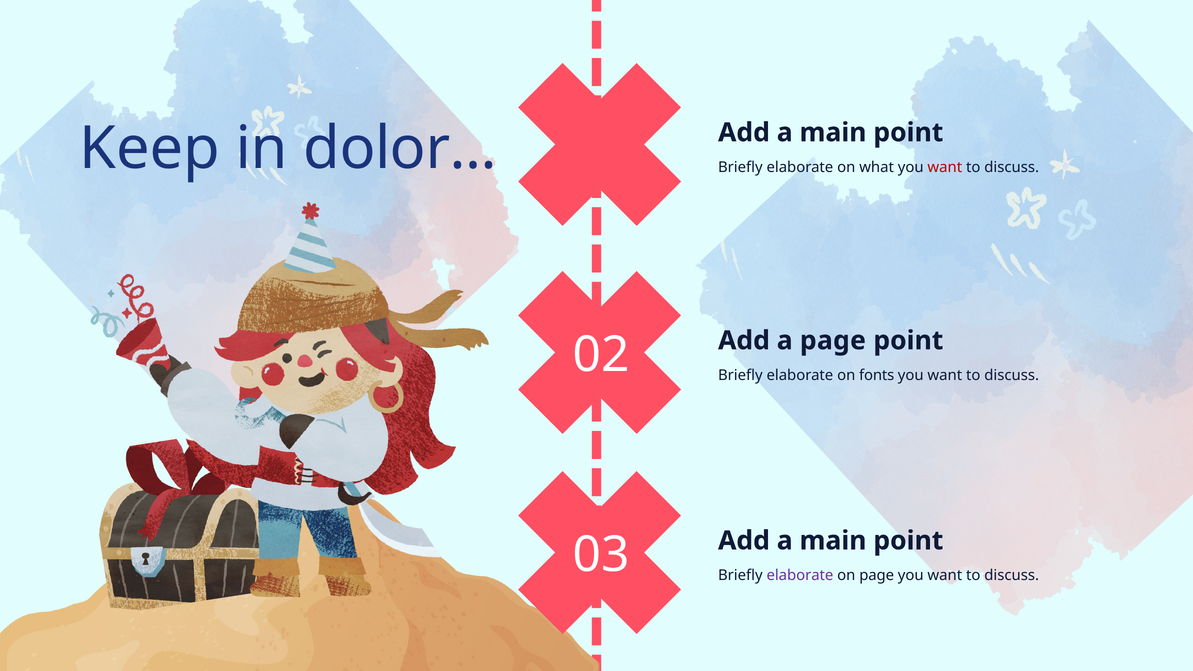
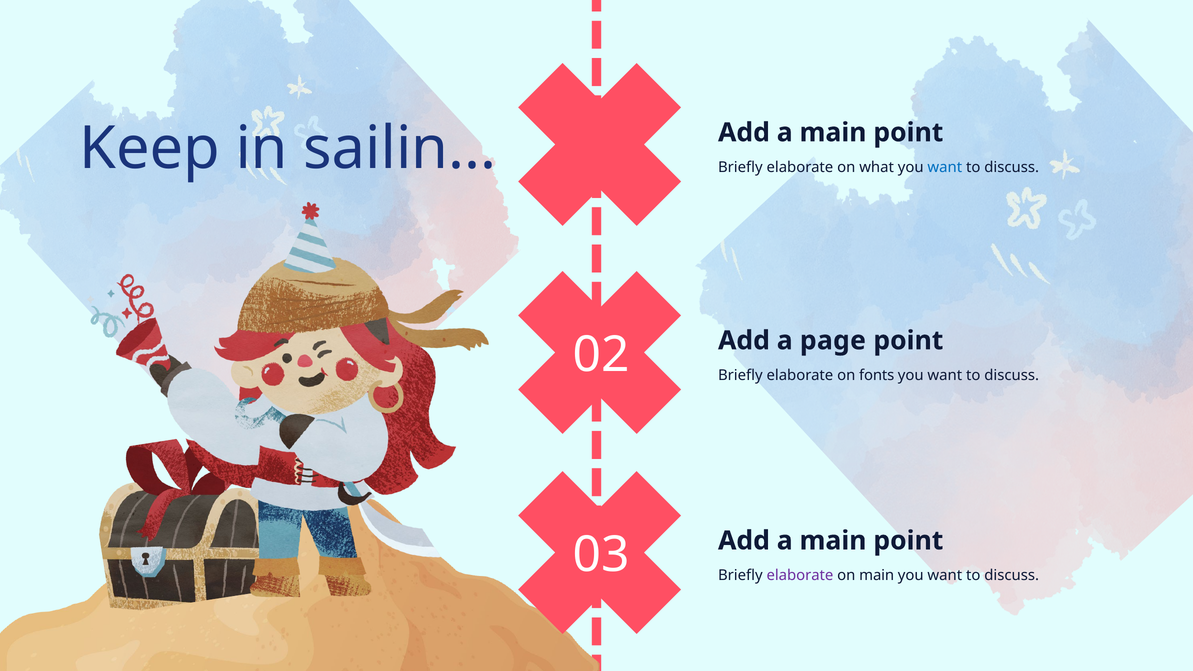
dolor: dolor -> sailin
want at (945, 167) colour: red -> blue
on page: page -> main
